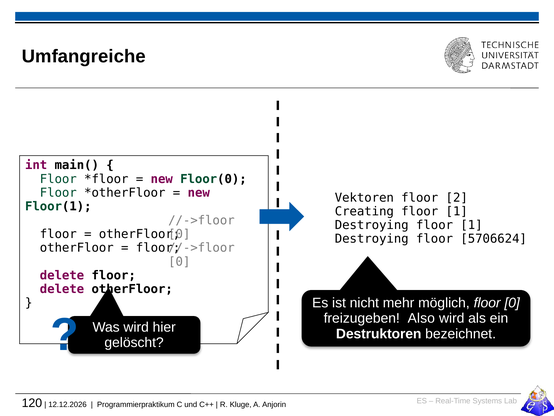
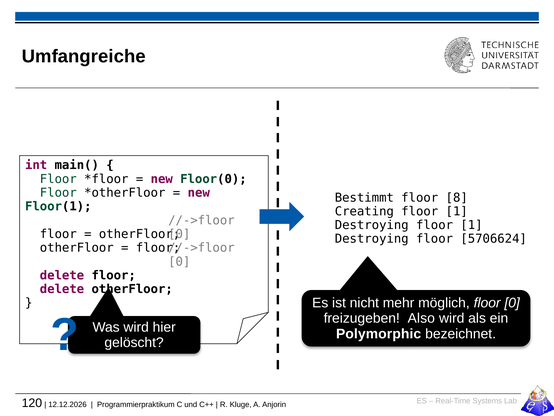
Vektoren: Vektoren -> Bestimmt
2: 2 -> 8
Destruktoren: Destruktoren -> Polymorphic
